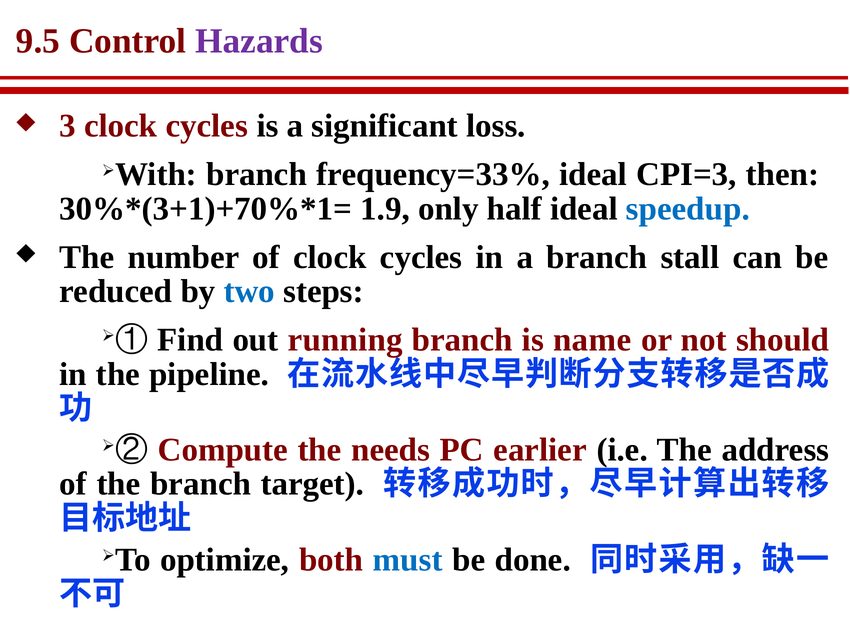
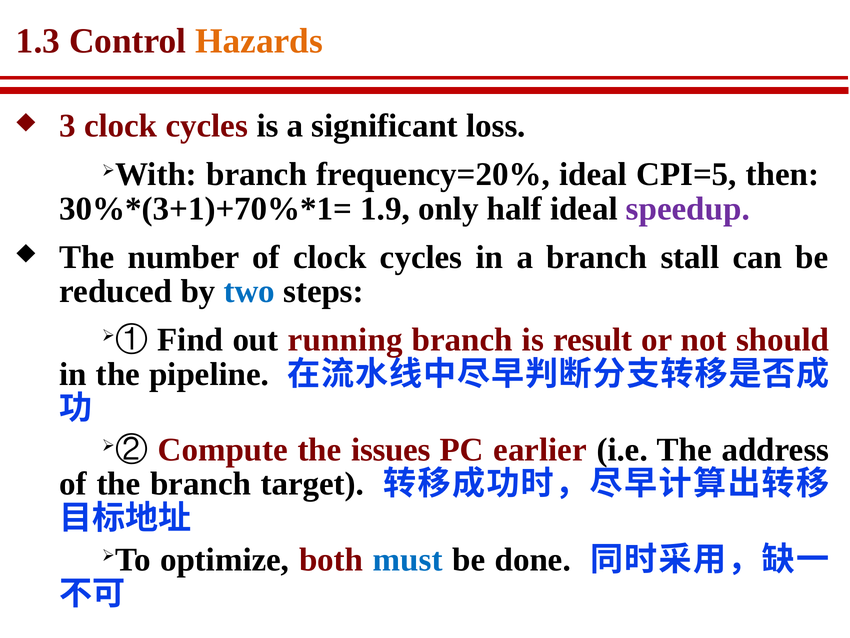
9.5: 9.5 -> 1.3
Hazards colour: purple -> orange
frequency=33%: frequency=33% -> frequency=20%
CPI=3: CPI=3 -> CPI=5
speedup colour: blue -> purple
name: name -> result
needs: needs -> issues
